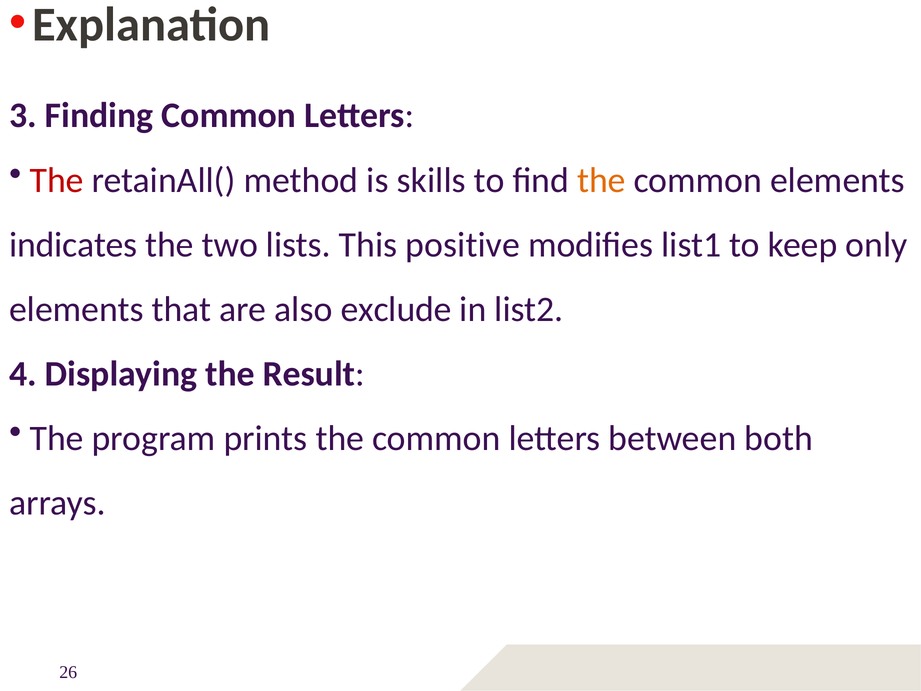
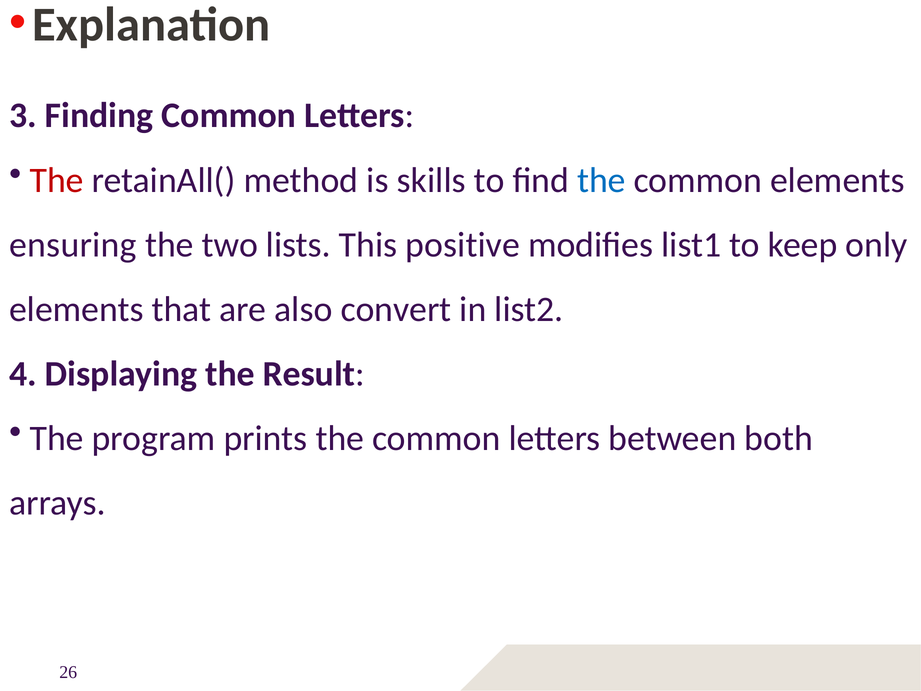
the at (601, 180) colour: orange -> blue
indicates: indicates -> ensuring
exclude: exclude -> convert
